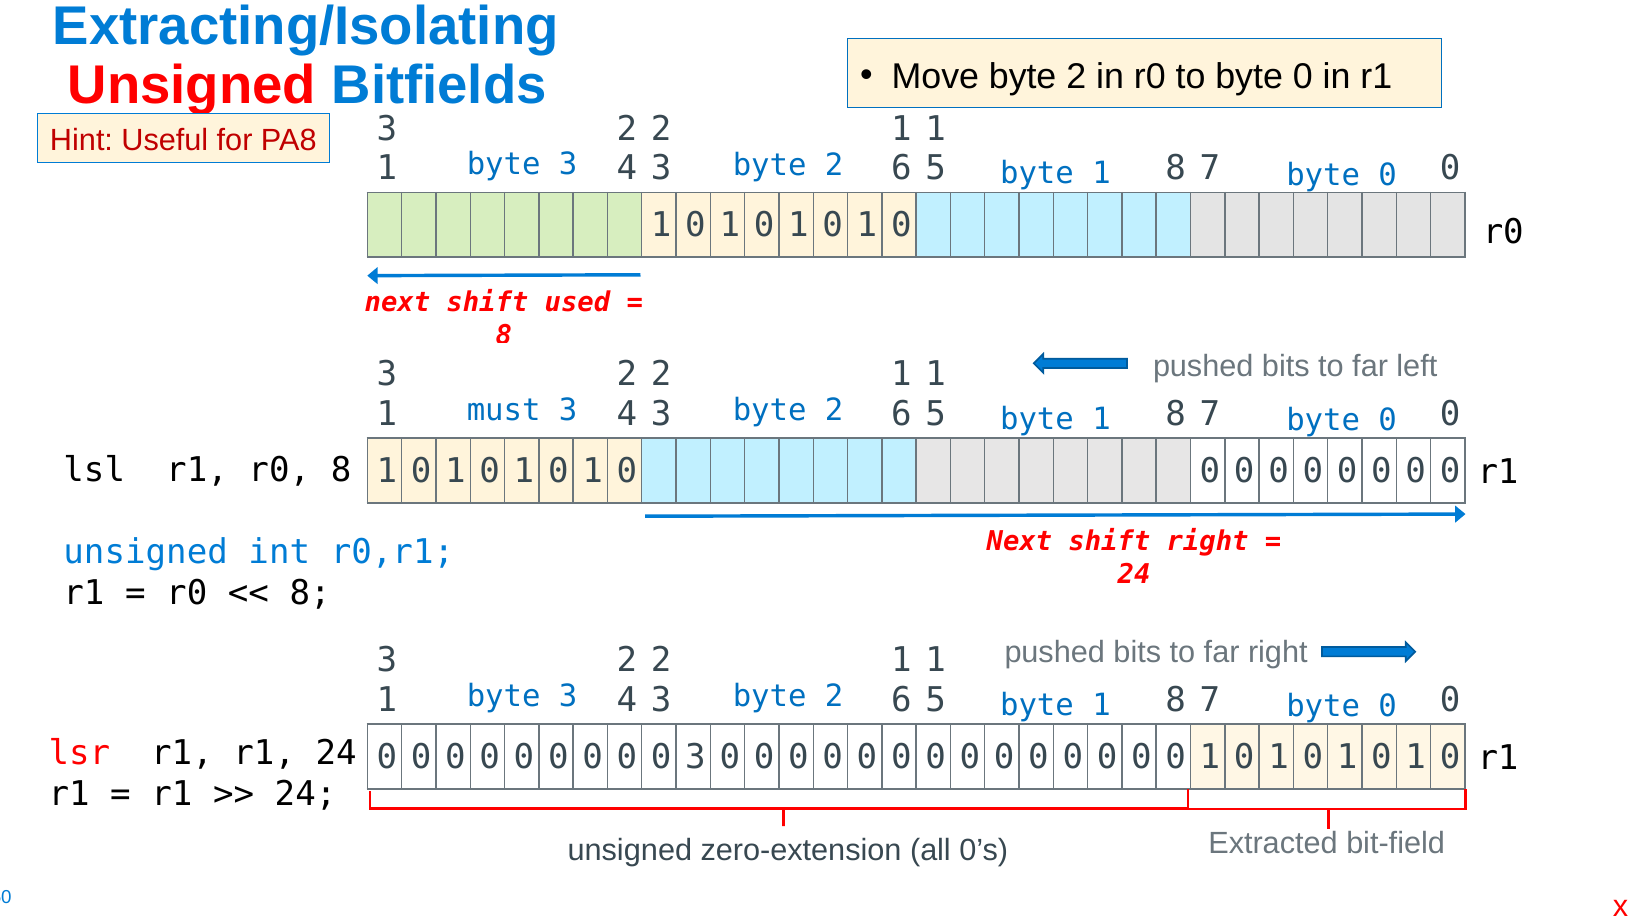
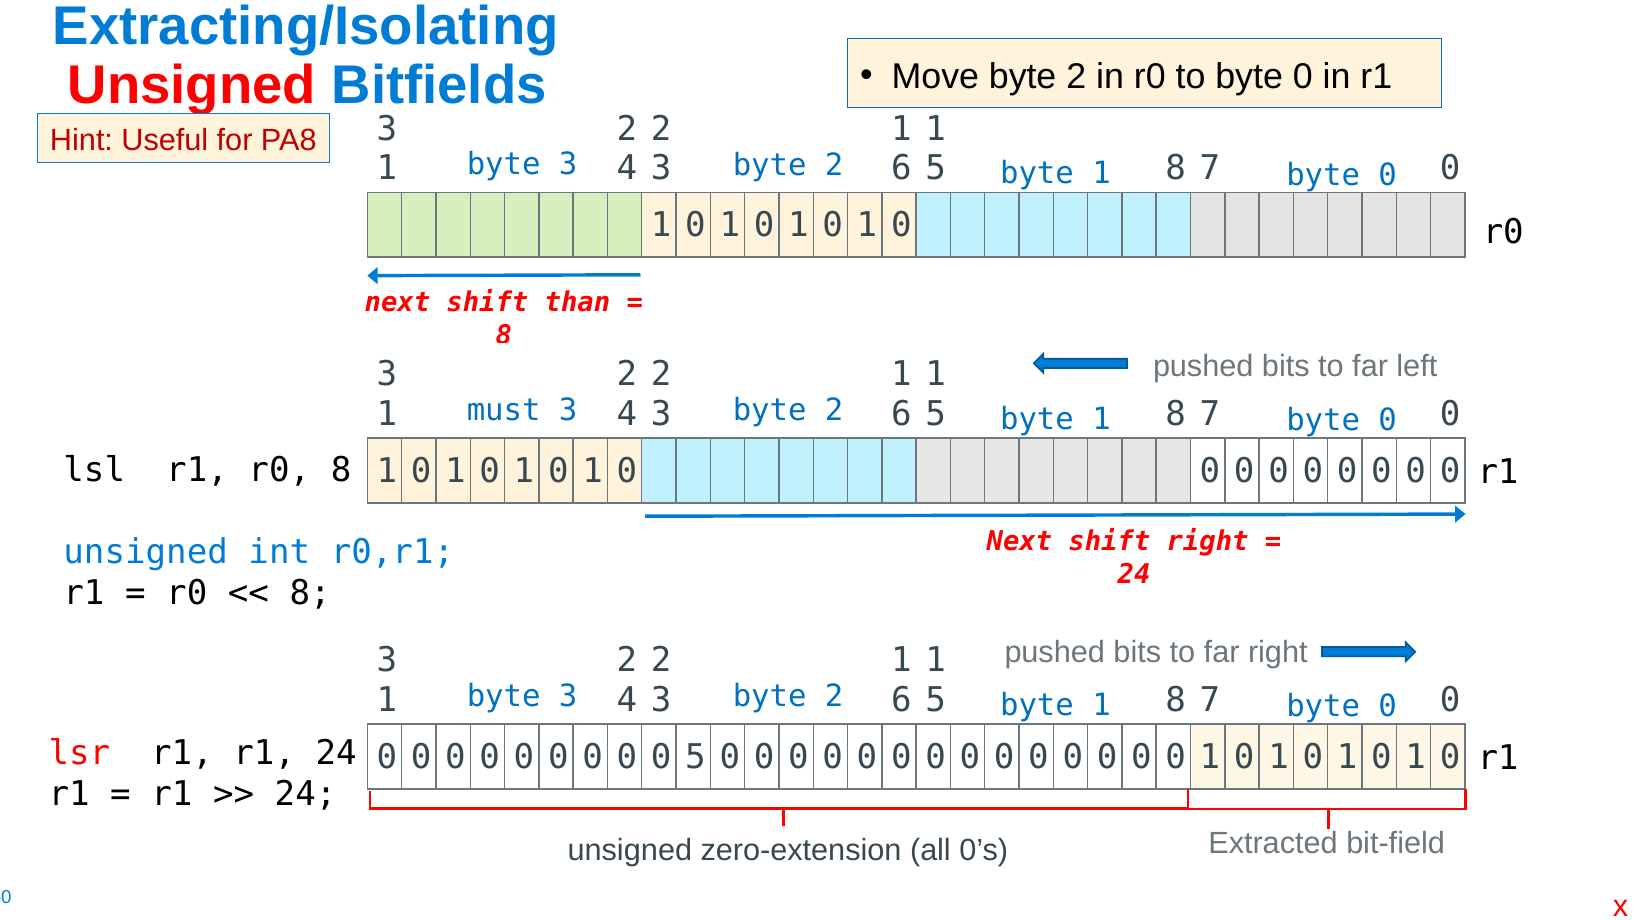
used: used -> than
3 at (695, 757): 3 -> 5
